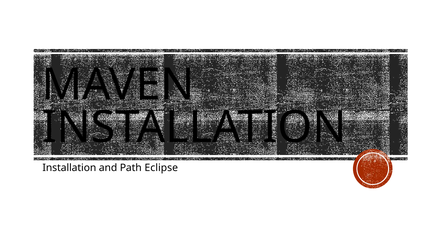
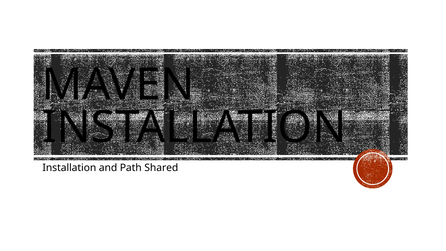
Eclipse: Eclipse -> Shared
